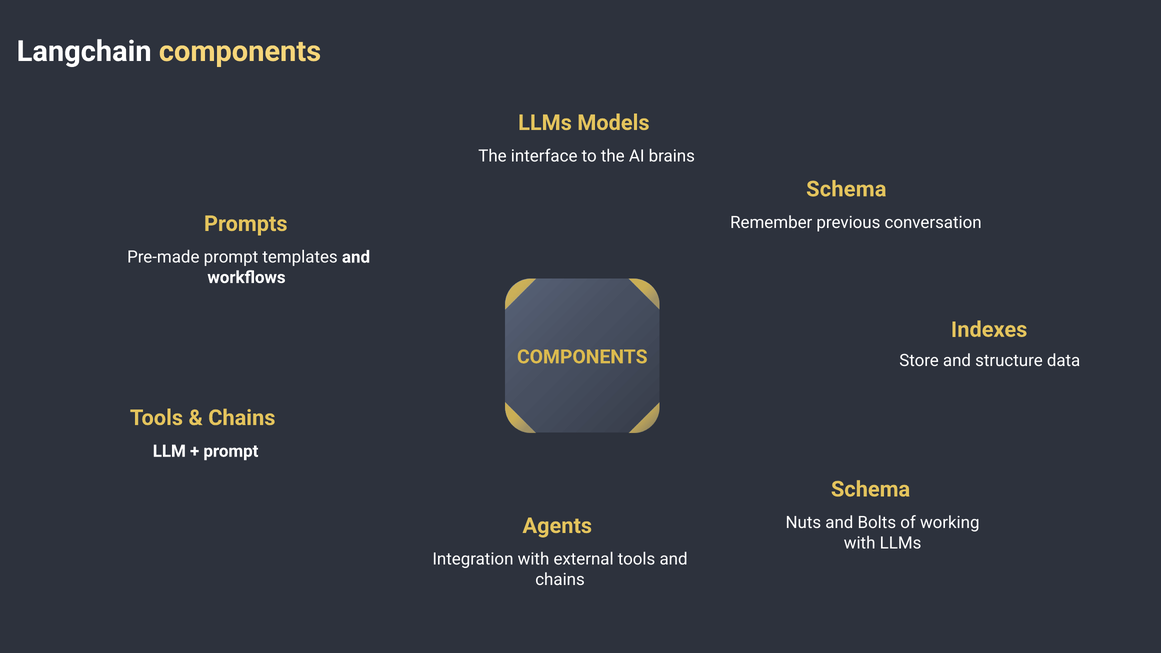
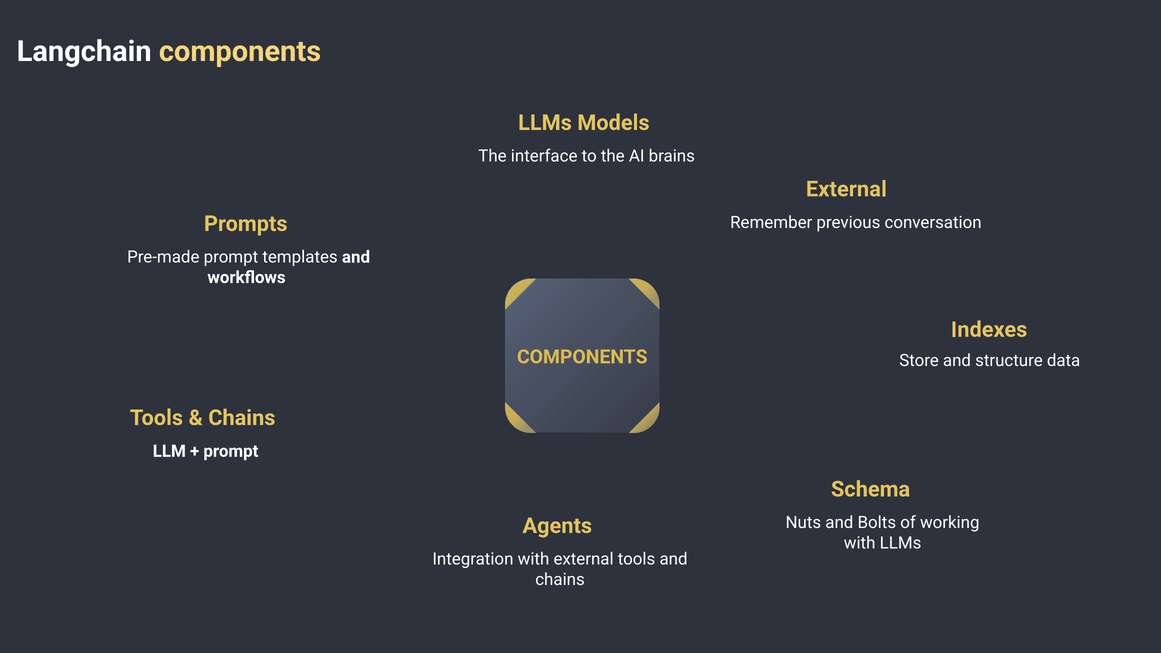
Schema at (846, 189): Schema -> External
